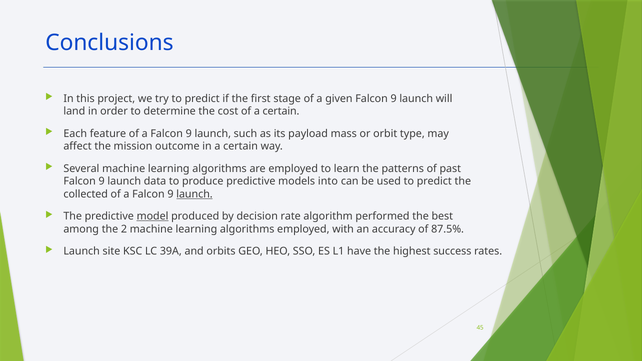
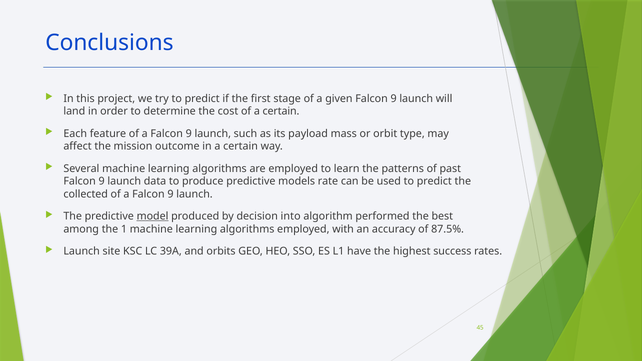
into: into -> rate
launch at (195, 194) underline: present -> none
rate: rate -> into
2: 2 -> 1
